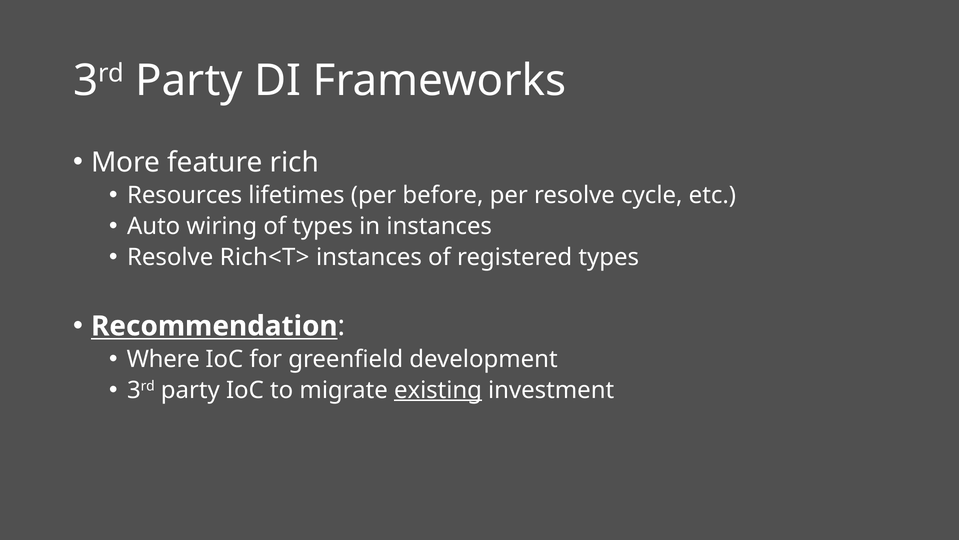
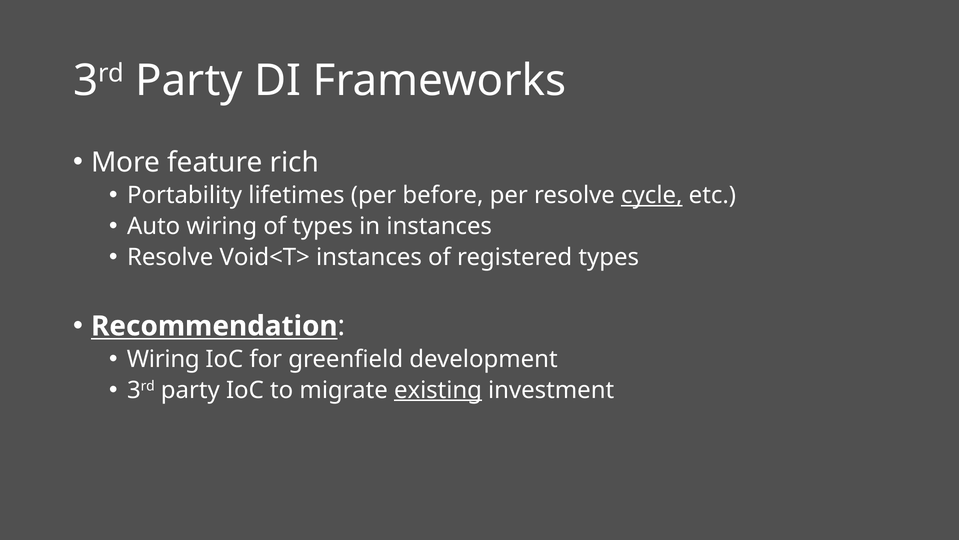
Resources: Resources -> Portability
cycle underline: none -> present
Rich<T>: Rich<T> -> Void<T>
Where at (163, 359): Where -> Wiring
